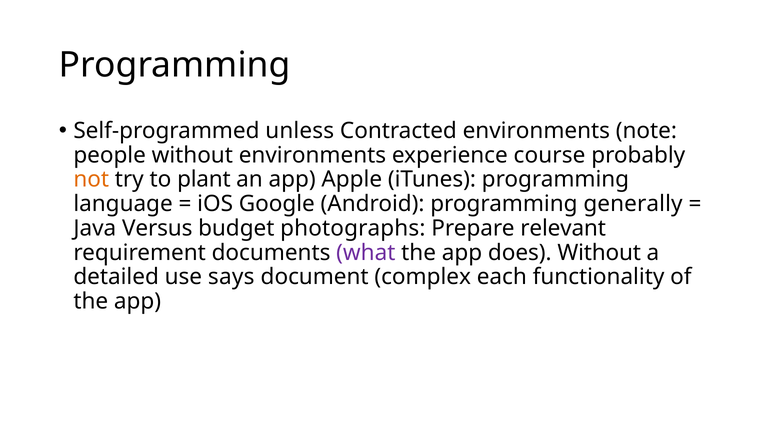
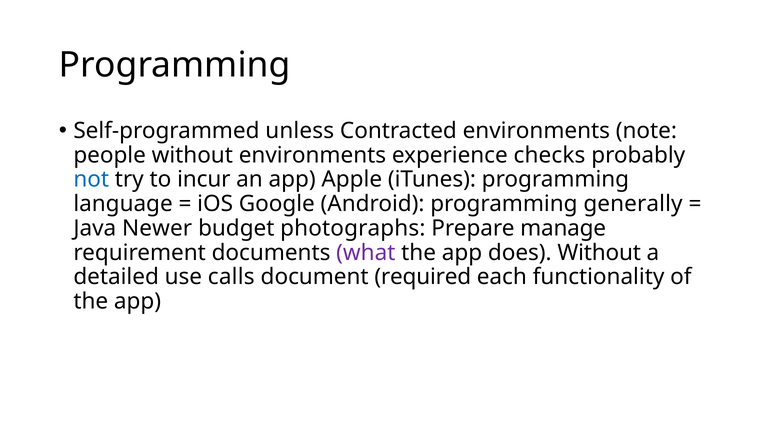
course: course -> checks
not colour: orange -> blue
plant: plant -> incur
Versus: Versus -> Newer
relevant: relevant -> manage
says: says -> calls
complex: complex -> required
